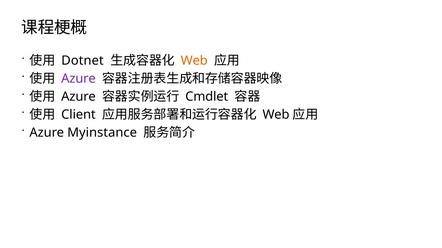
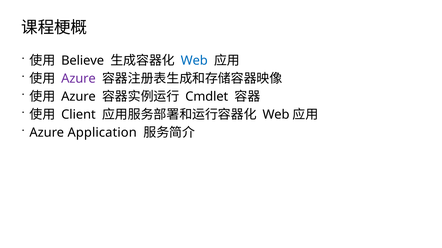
Dotnet: Dotnet -> Believe
Web at (194, 61) colour: orange -> blue
Myinstance: Myinstance -> Application
